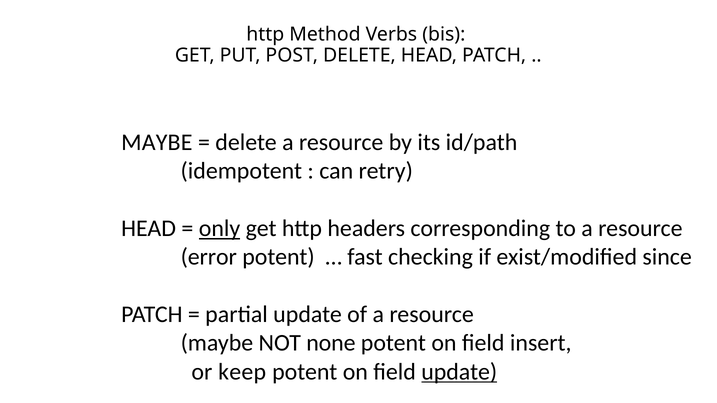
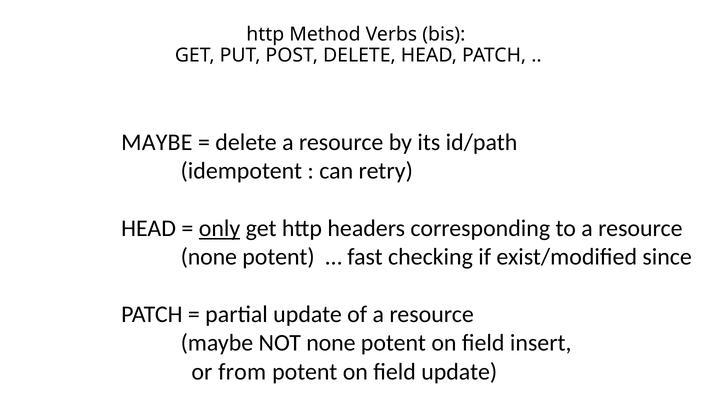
error at (209, 257): error -> none
keep: keep -> from
update at (459, 372) underline: present -> none
